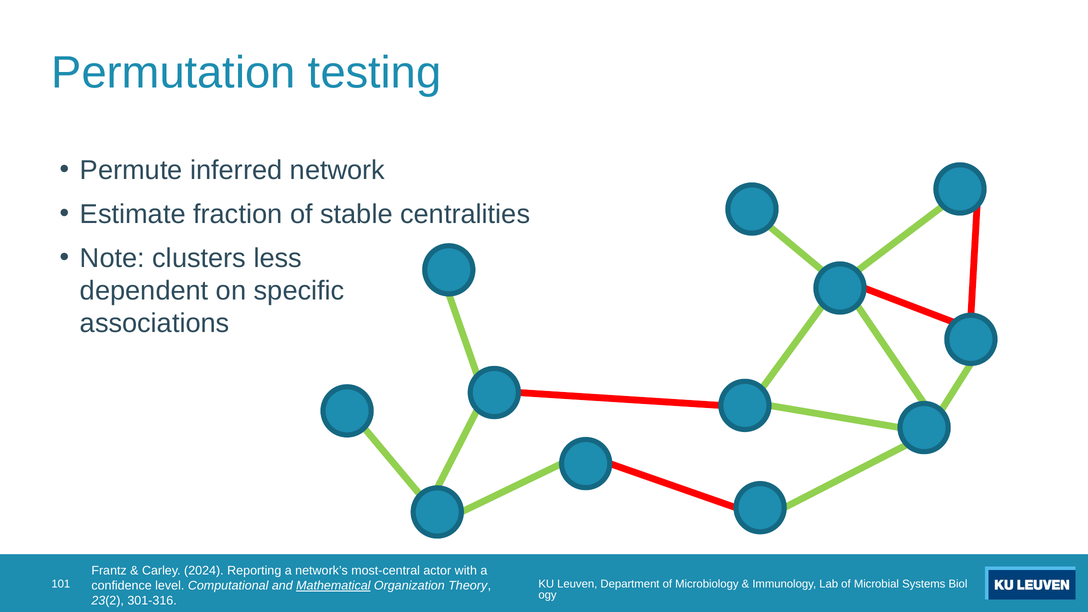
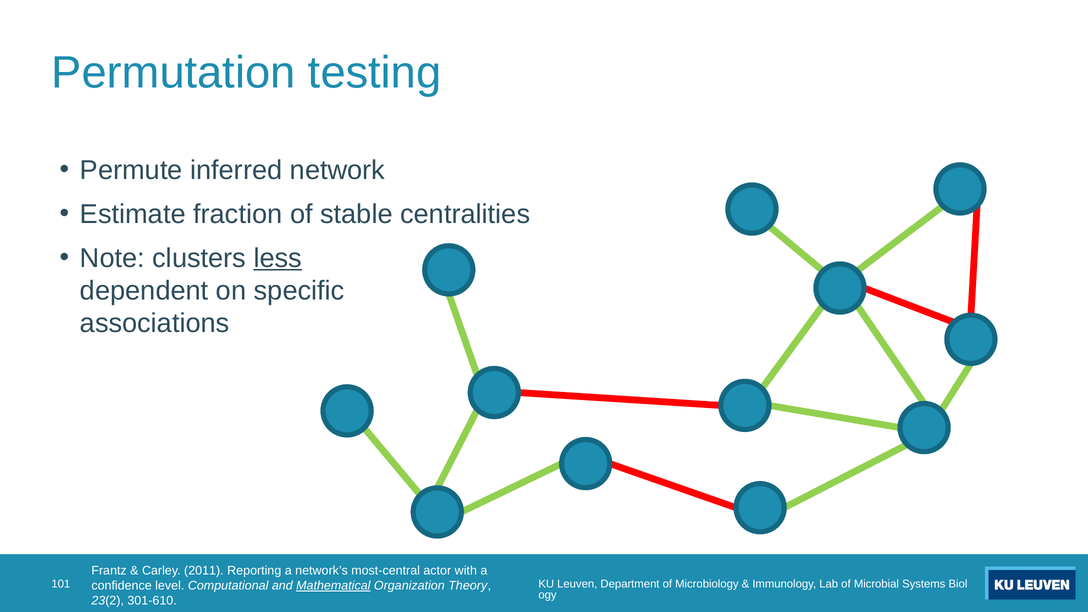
less underline: none -> present
2024: 2024 -> 2011
301-316: 301-316 -> 301-610
